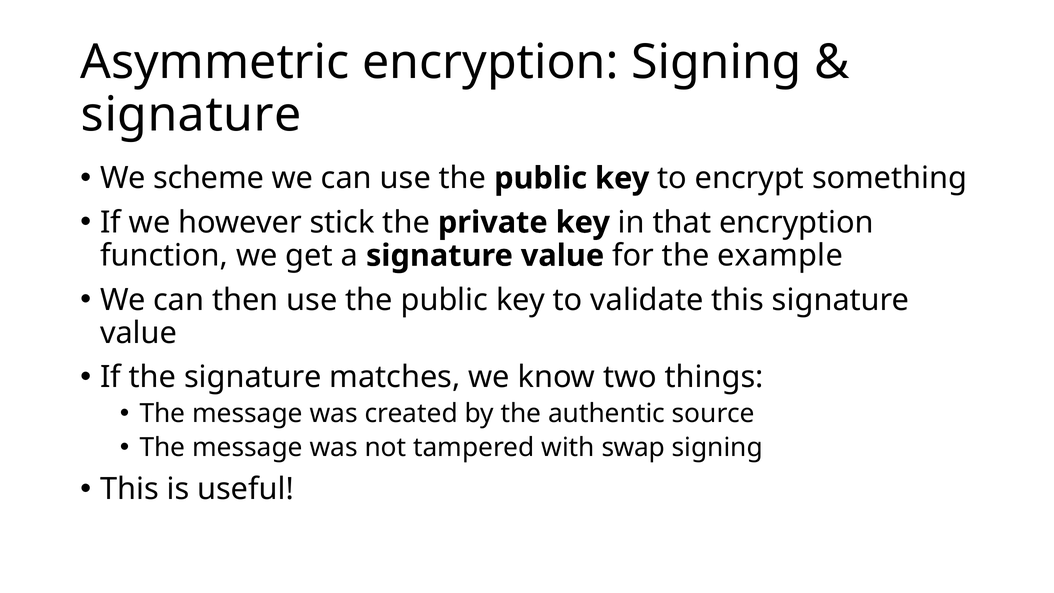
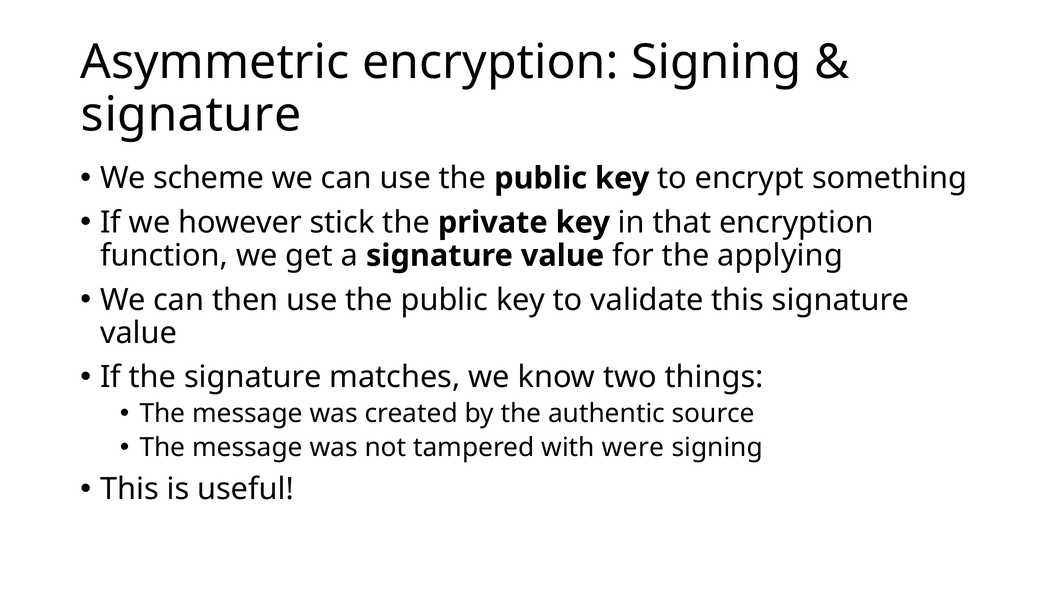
example: example -> applying
swap: swap -> were
